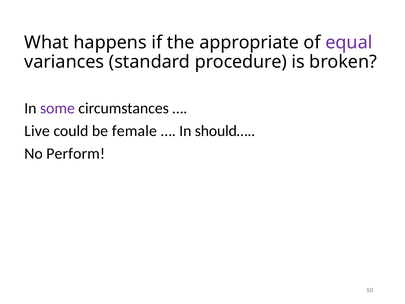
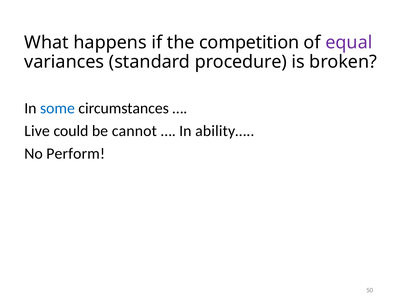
appropriate: appropriate -> competition
some colour: purple -> blue
female: female -> cannot
should…: should… -> ability…
